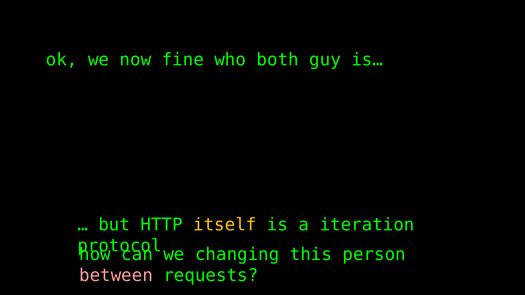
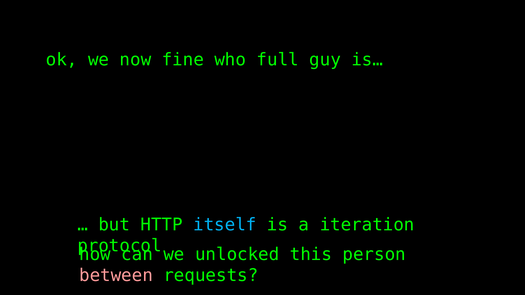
both: both -> full
itself colour: yellow -> light blue
changing: changing -> unlocked
